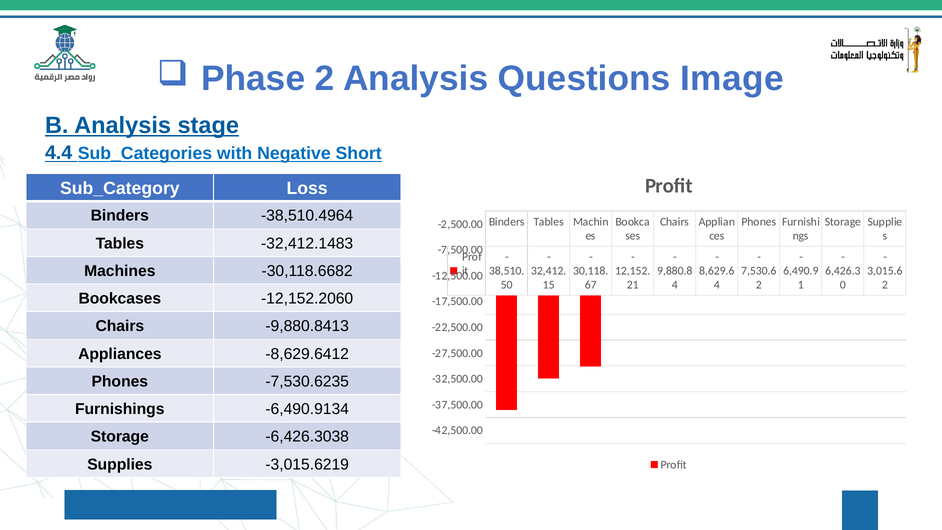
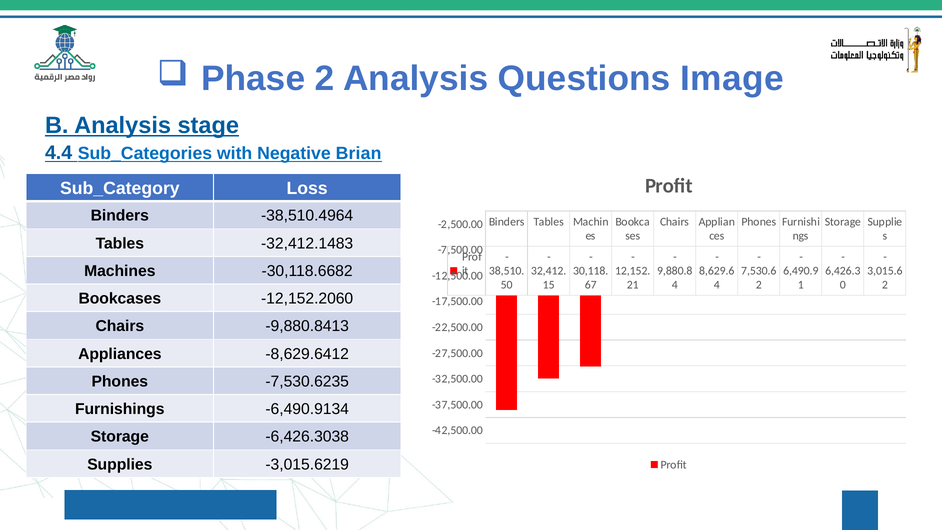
Short: Short -> Brian
